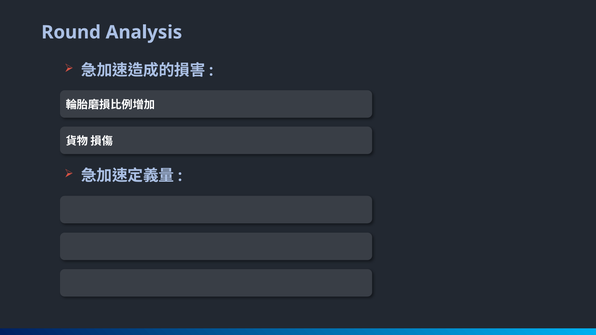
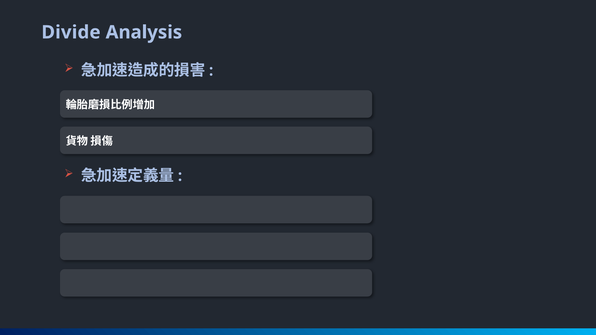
Round: Round -> Divide
